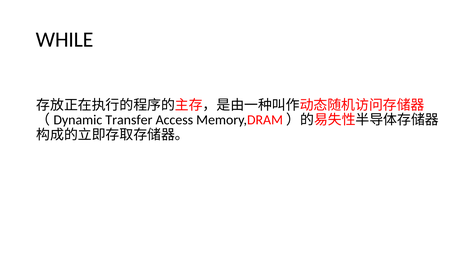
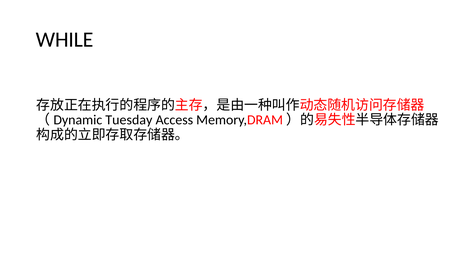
Transfer: Transfer -> Tuesday
